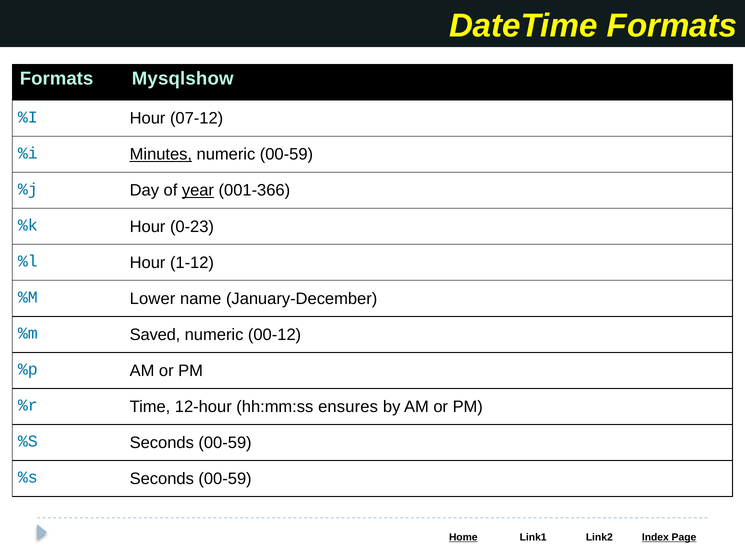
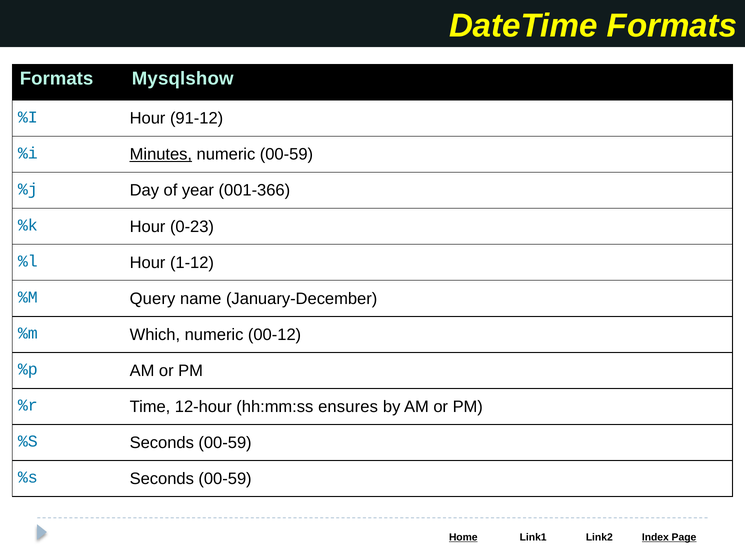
07-12: 07-12 -> 91-12
year underline: present -> none
Lower: Lower -> Query
Saved: Saved -> Which
